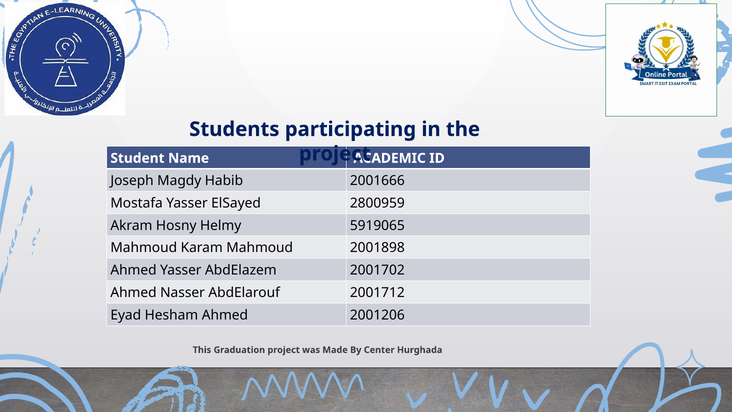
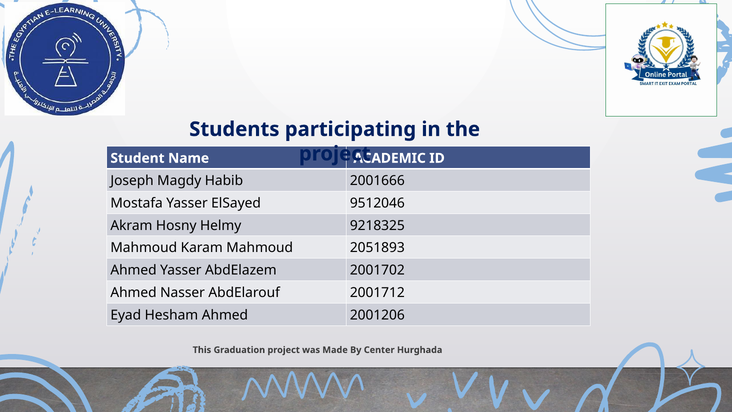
2800959: 2800959 -> 9512046
5919065: 5919065 -> 9218325
2001898: 2001898 -> 2051893
